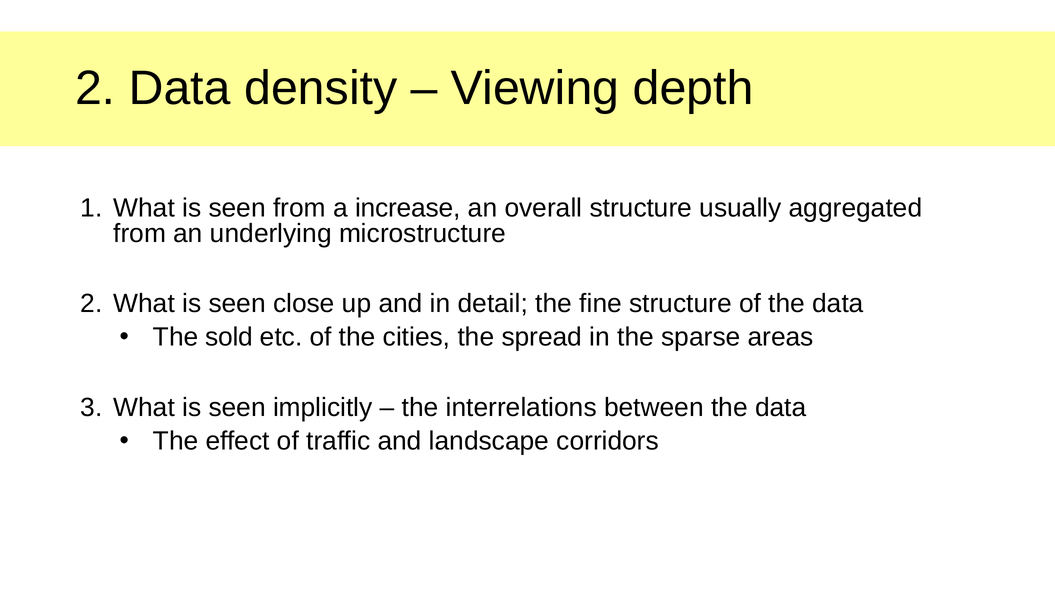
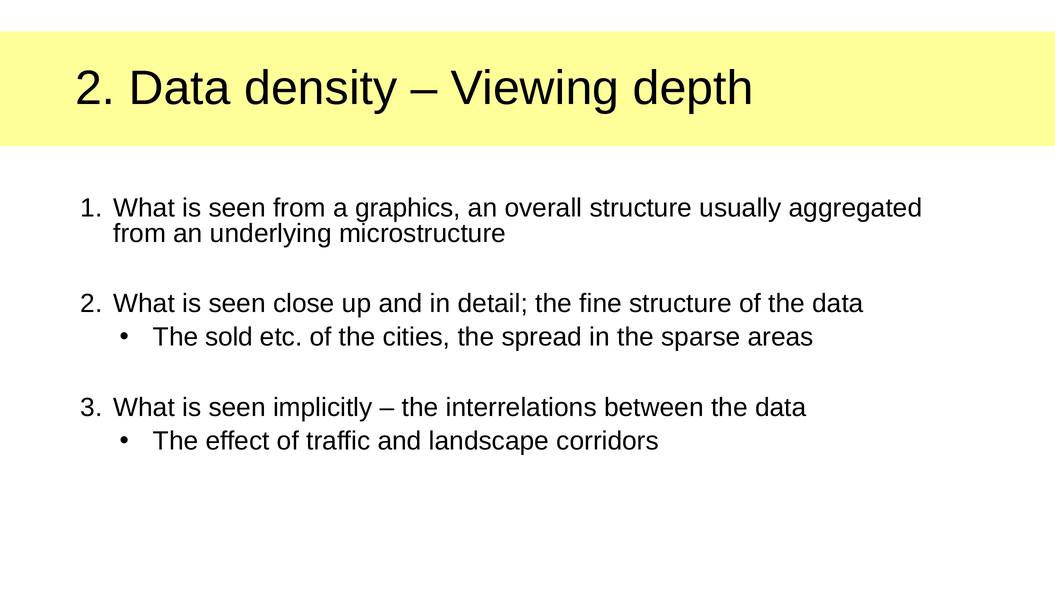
increase: increase -> graphics
